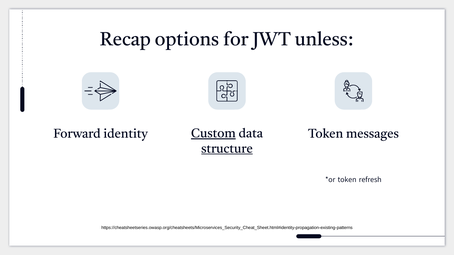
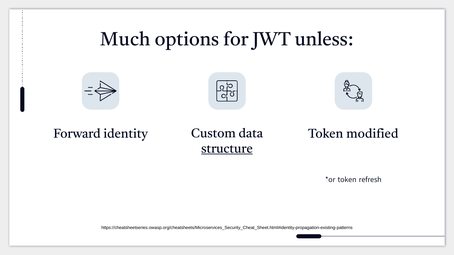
Recap: Recap -> Much
Custom underline: present -> none
messages: messages -> modified
